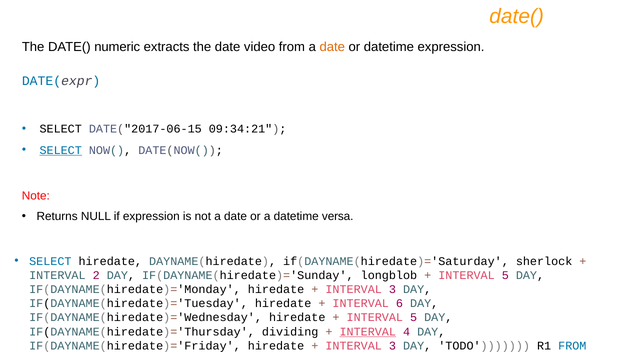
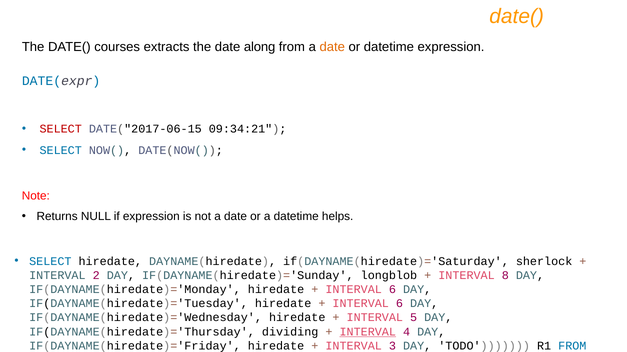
numeric: numeric -> courses
video: video -> along
SELECT at (61, 129) colour: black -> red
SELECT at (61, 150) underline: present -> none
versa: versa -> helps
5 at (505, 276): 5 -> 8
3 at (392, 290): 3 -> 6
